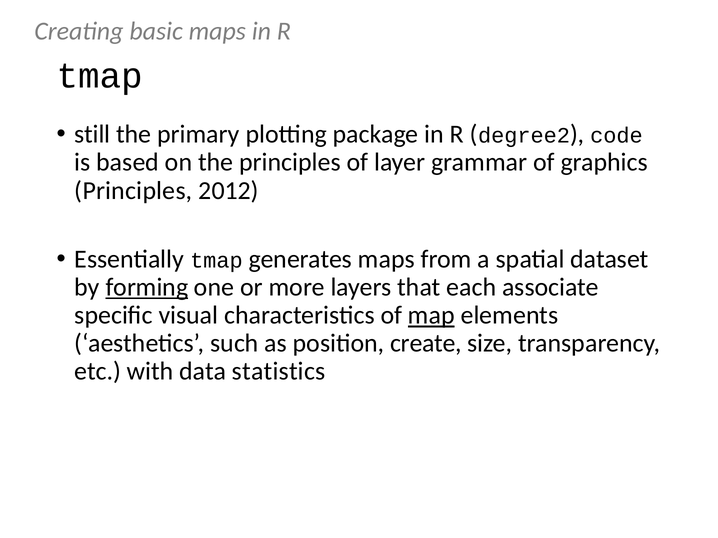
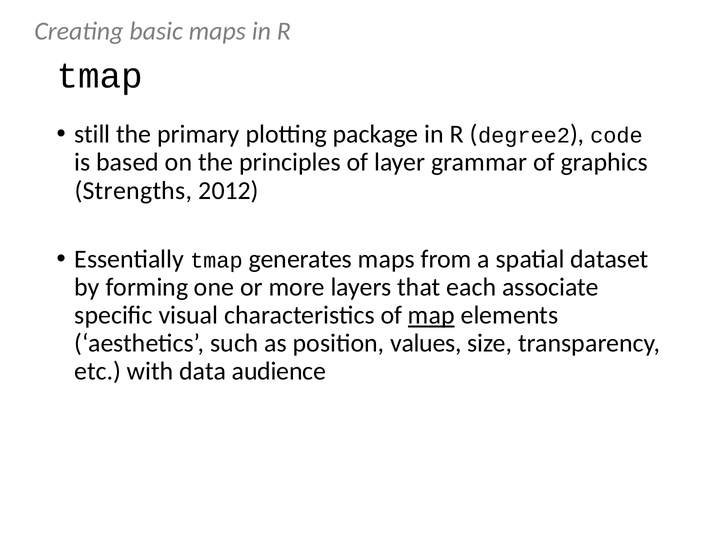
Principles at (133, 191): Principles -> Strengths
forming underline: present -> none
create: create -> values
statistics: statistics -> audience
